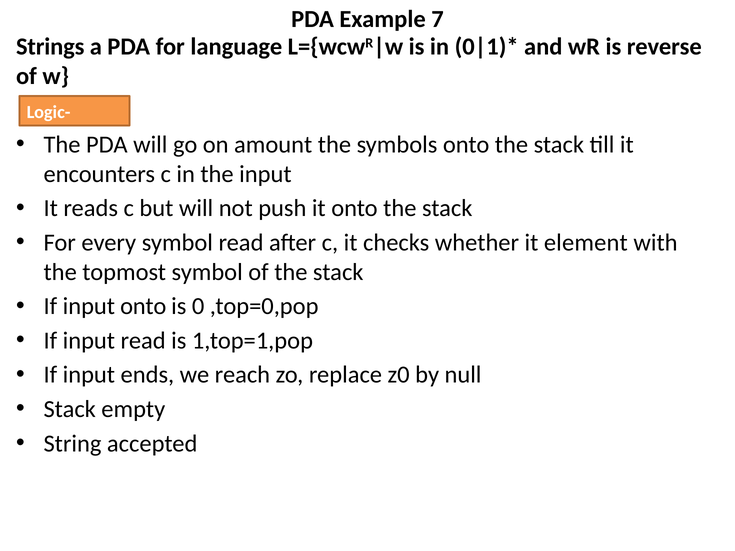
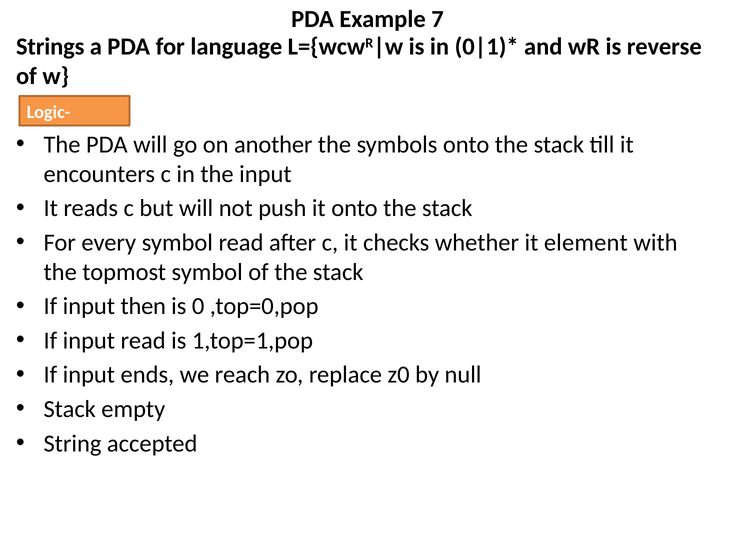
amount: amount -> another
input onto: onto -> then
